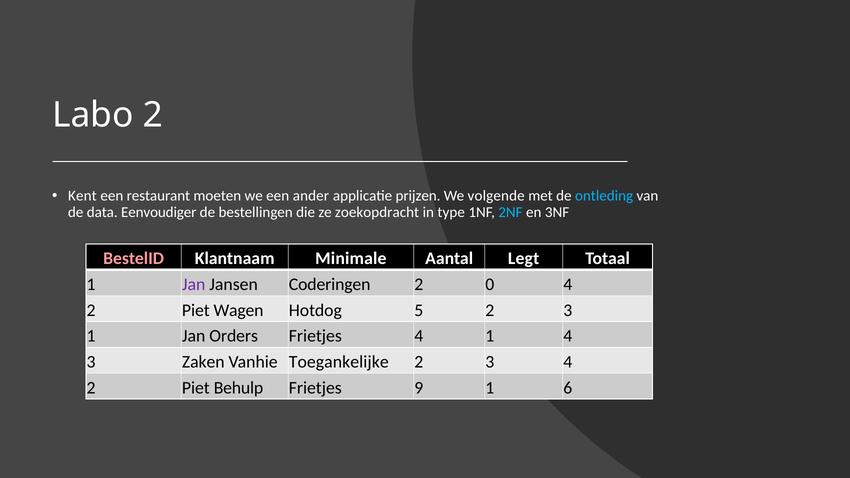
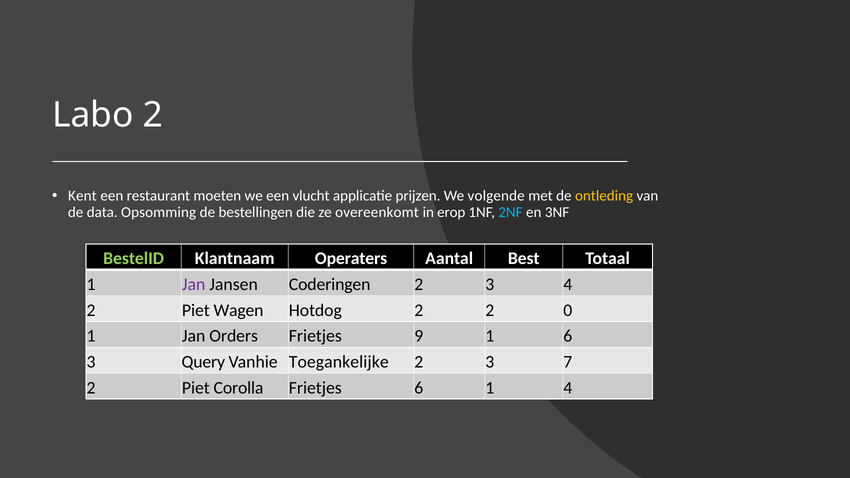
ander: ander -> vlucht
ontleding colour: light blue -> yellow
Eenvoudiger: Eenvoudiger -> Opsomming
zoekopdracht: zoekopdracht -> overeenkomt
type: type -> erop
BestelID colour: pink -> light green
Minimale: Minimale -> Operaters
Legt: Legt -> Best
0 at (490, 284): 0 -> 3
Hotdog 5: 5 -> 2
3 at (568, 310): 3 -> 0
Frietjes 4: 4 -> 9
1 4: 4 -> 6
Zaken: Zaken -> Query
3 4: 4 -> 7
Behulp: Behulp -> Corolla
Frietjes 9: 9 -> 6
1 6: 6 -> 4
